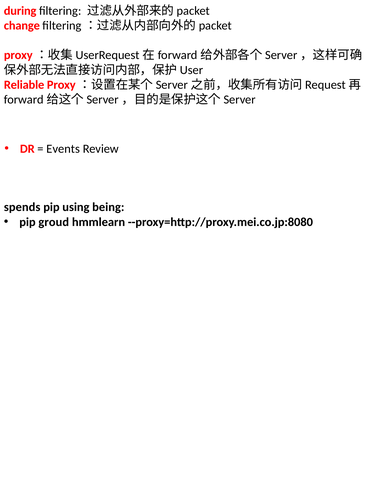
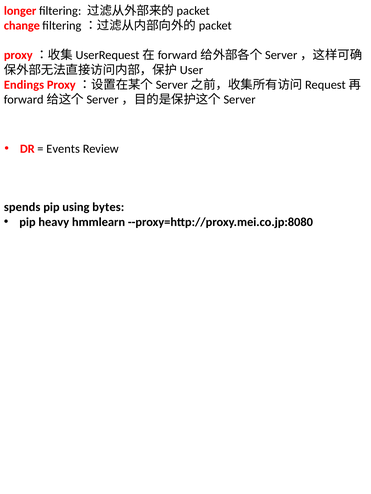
during: during -> longer
Reliable: Reliable -> Endings
being: being -> bytes
groud: groud -> heavy
